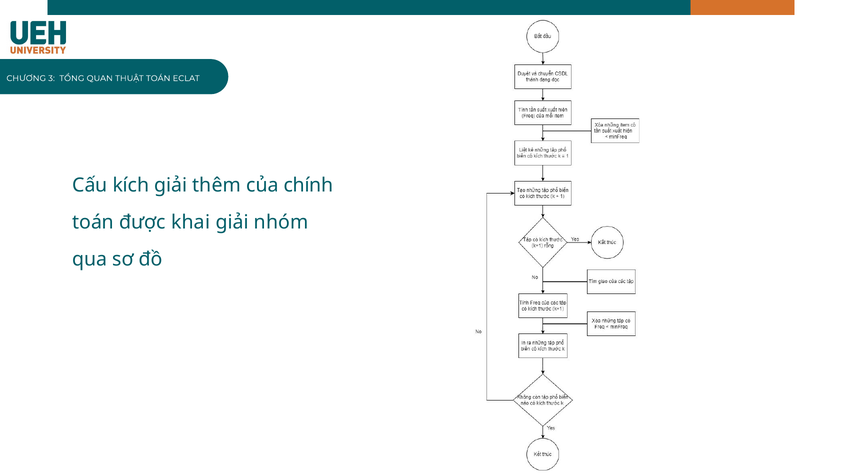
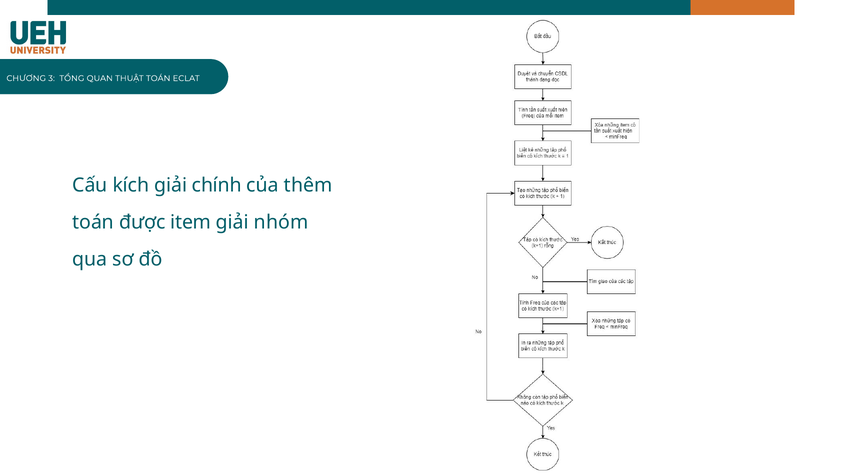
thêm: thêm -> chính
chính: chính -> thêm
khai: khai -> item
